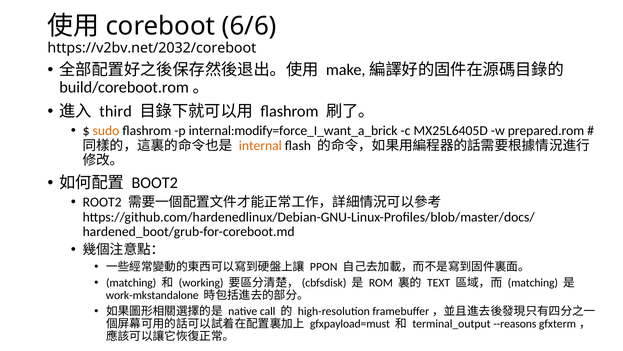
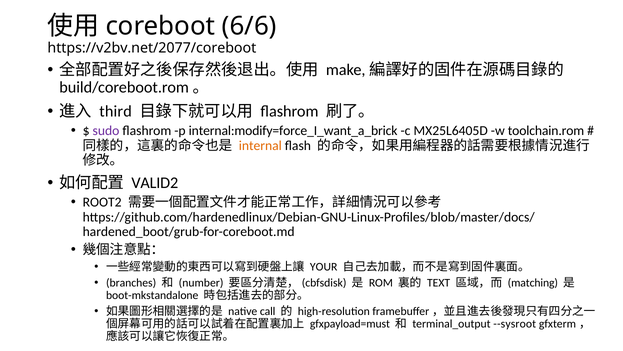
https://v2bv.net/2032/coreboot: https://v2bv.net/2032/coreboot -> https://v2bv.net/2077/coreboot
sudo colour: orange -> purple
prepared.rom: prepared.rom -> toolchain.rom
BOOT2: BOOT2 -> VALID2
PPON: PPON -> YOUR
matching at (131, 282): matching -> branches
working: working -> number
work-mkstandalone: work-mkstandalone -> boot-mkstandalone
--reasons: --reasons -> --sysroot
